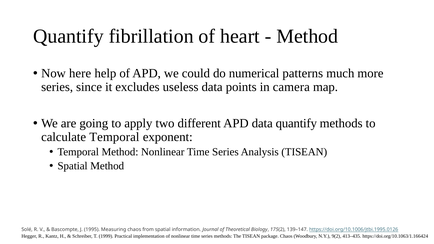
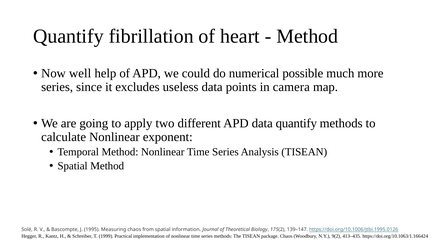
here: here -> well
patterns: patterns -> possible
calculate Temporal: Temporal -> Nonlinear
